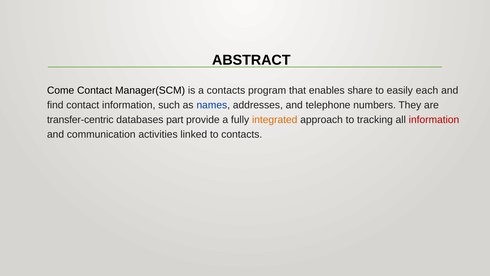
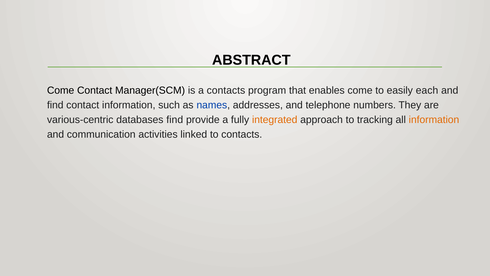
enables share: share -> come
transfer-centric: transfer-centric -> various-centric
databases part: part -> find
information at (434, 120) colour: red -> orange
